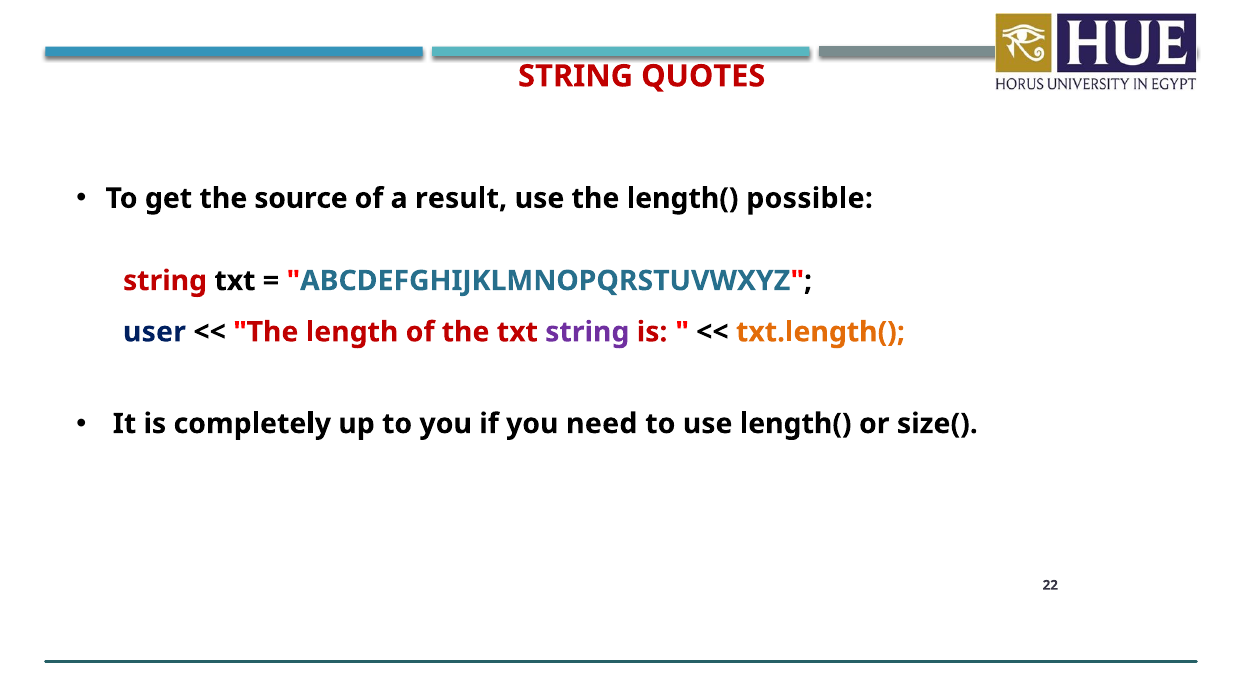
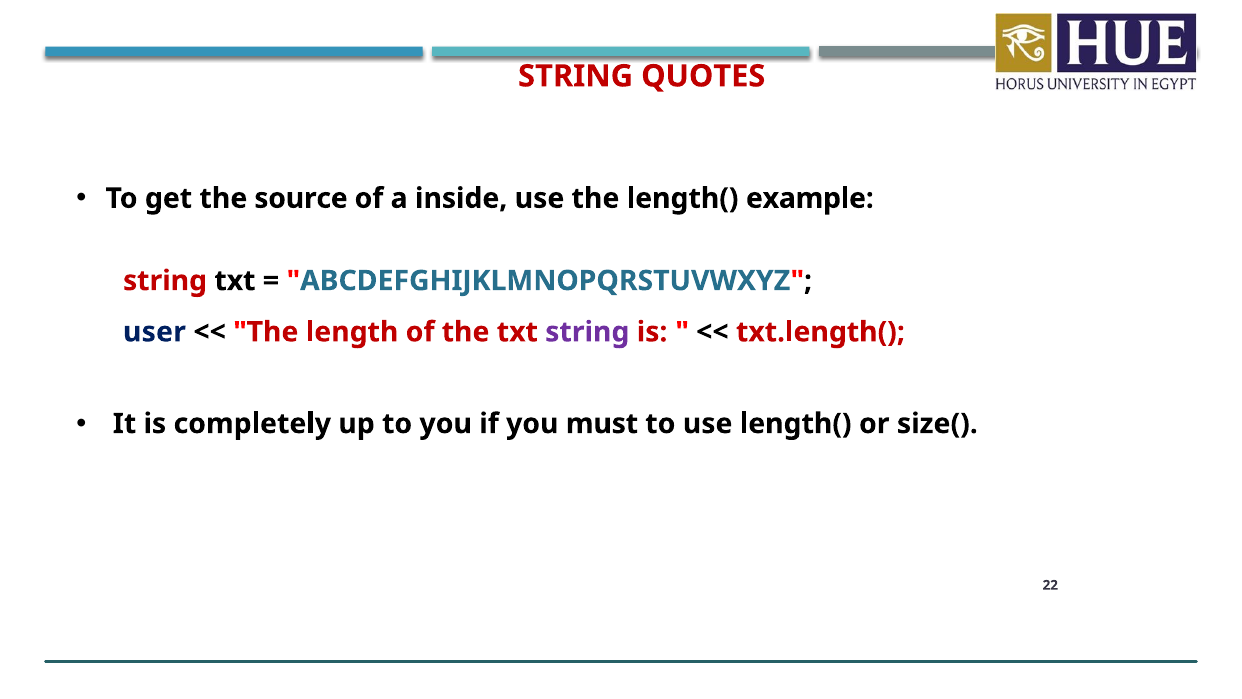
result: result -> inside
possible: possible -> example
txt.length( colour: orange -> red
need: need -> must
